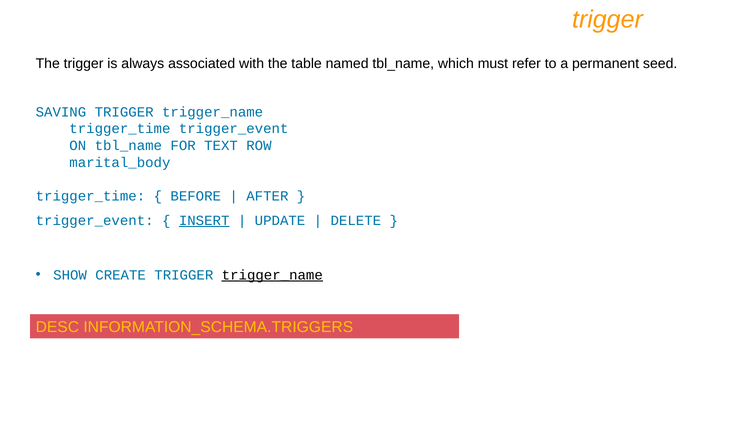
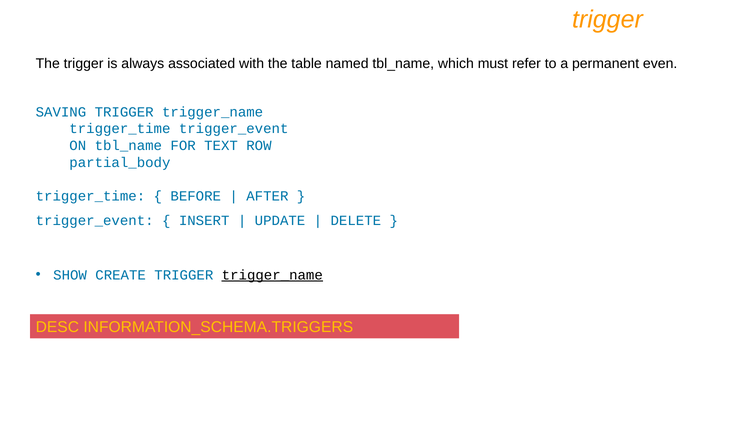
seed: seed -> even
marital_body: marital_body -> partial_body
INSERT underline: present -> none
